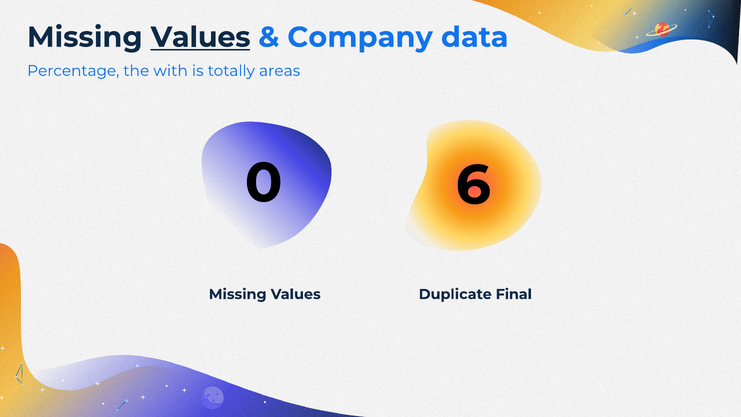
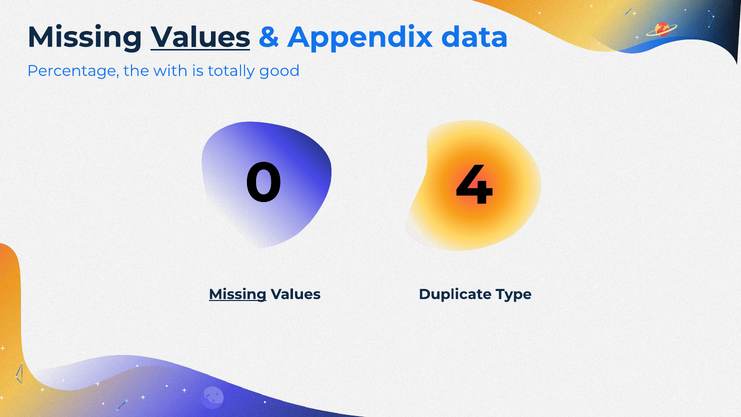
Company: Company -> Appendix
areas: areas -> good
6: 6 -> 4
Missing at (238, 294) underline: none -> present
Final: Final -> Type
